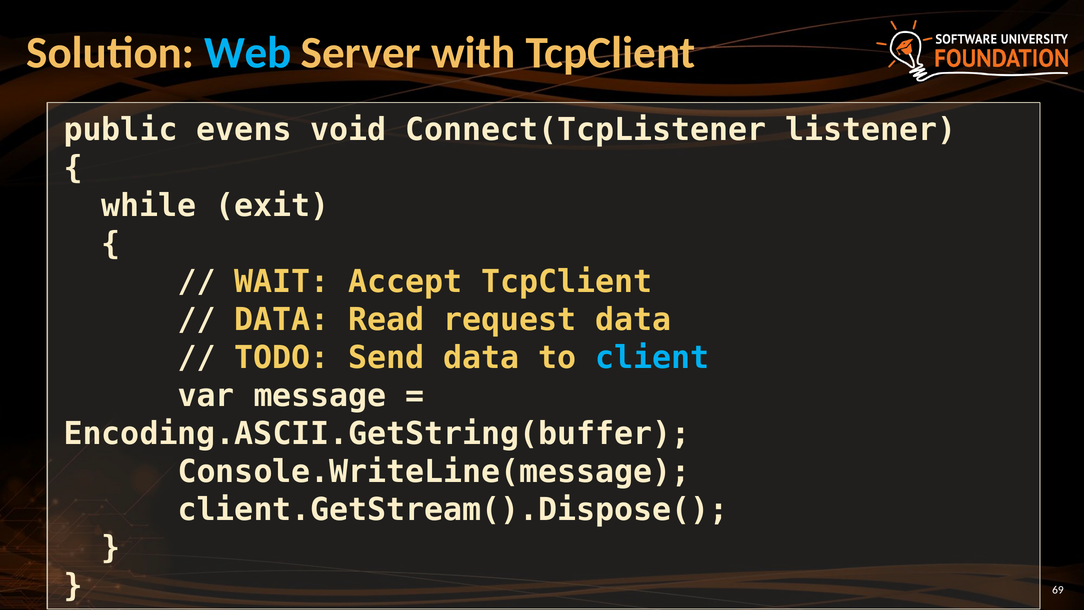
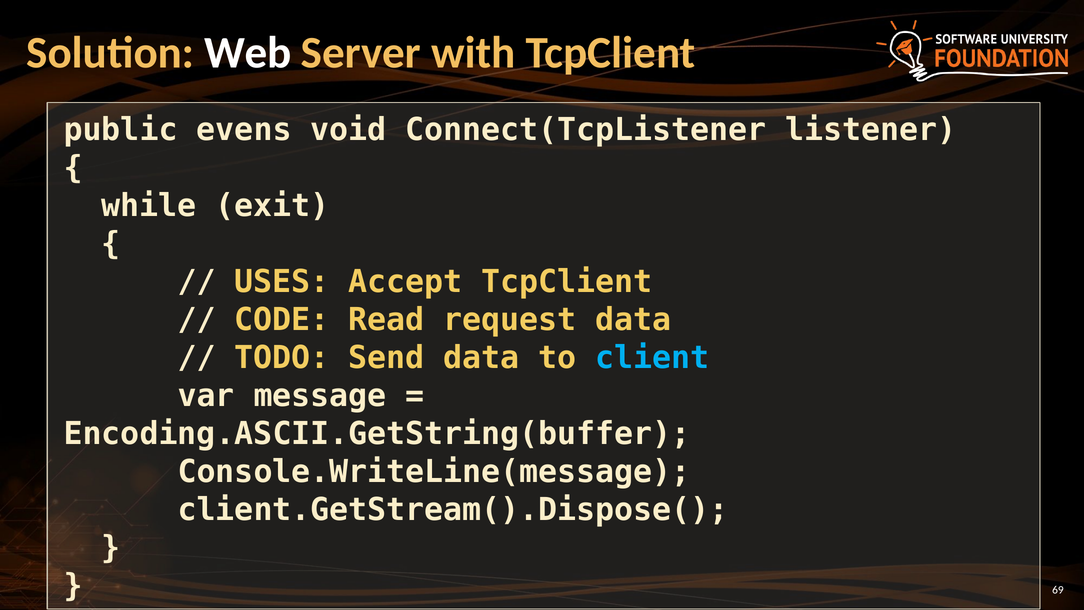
Web colour: light blue -> white
WAIT: WAIT -> USES
DATA at (282, 320): DATA -> CODE
